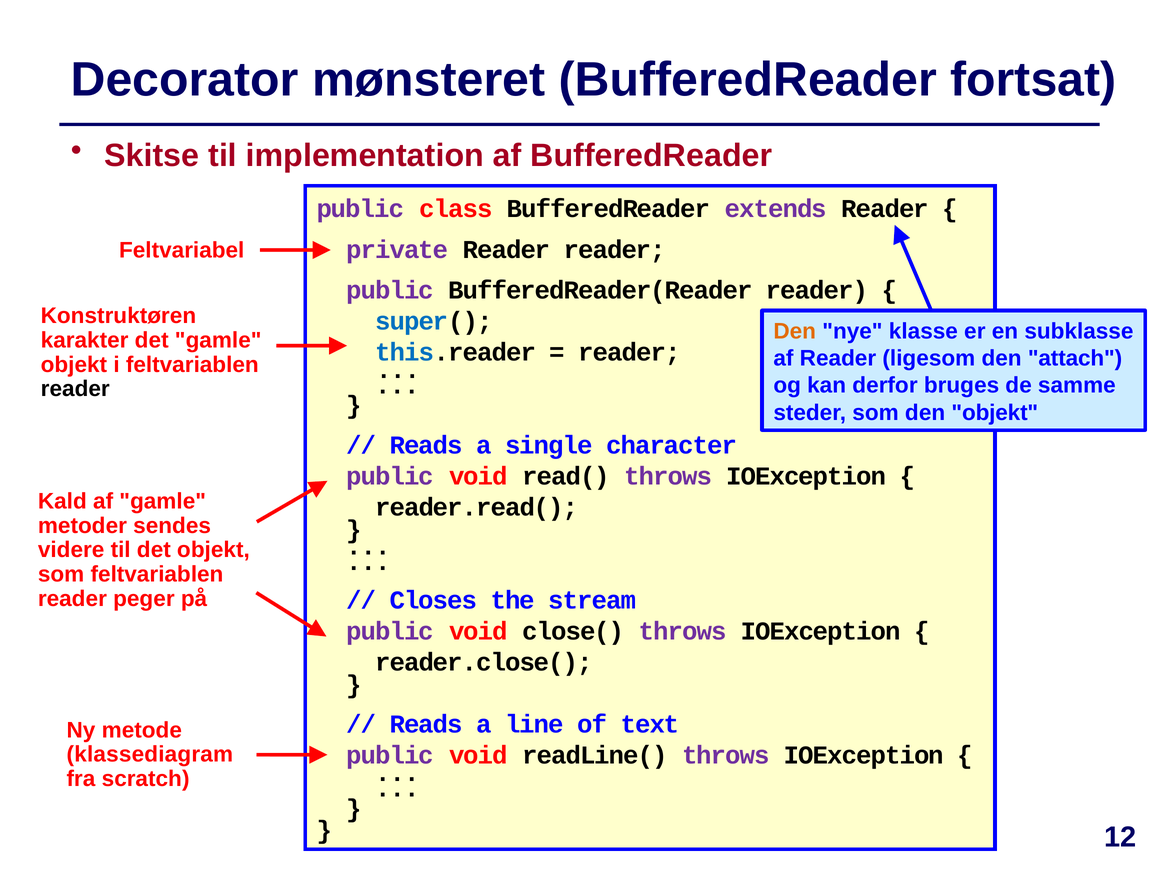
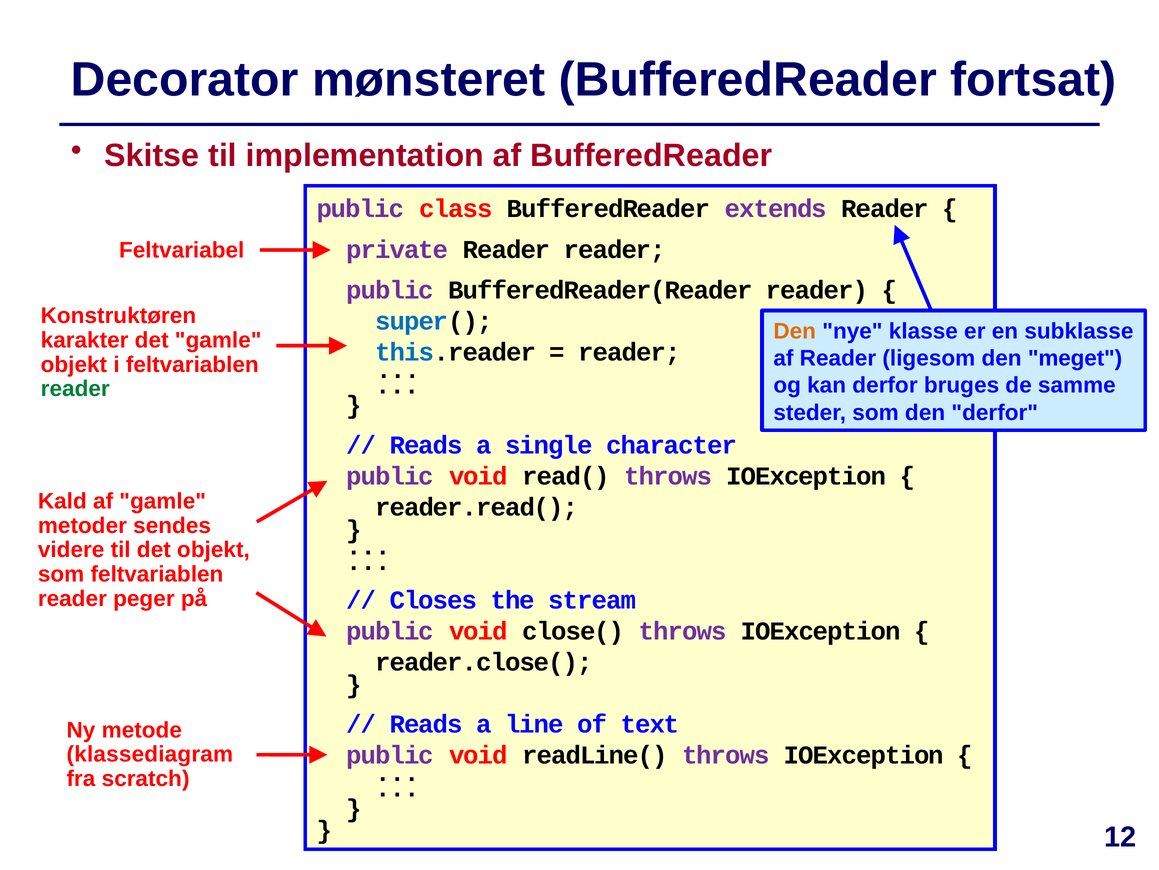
attach: attach -> meget
reader at (75, 389) colour: black -> green
den objekt: objekt -> derfor
